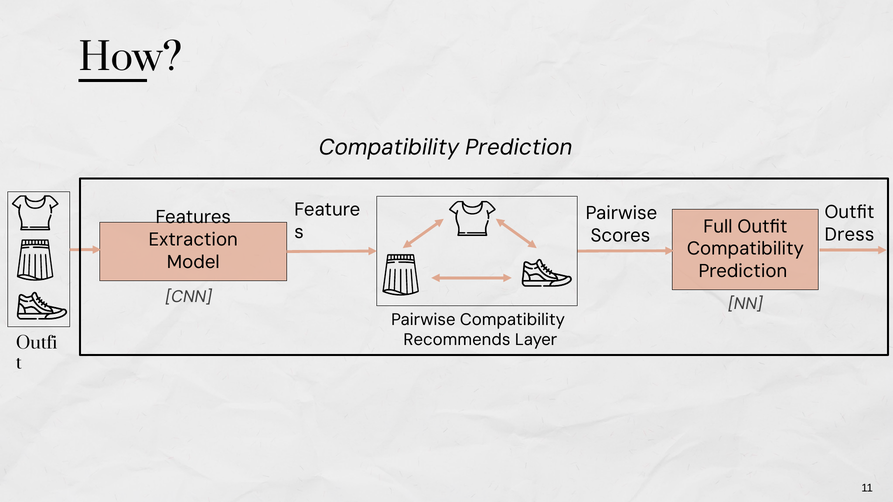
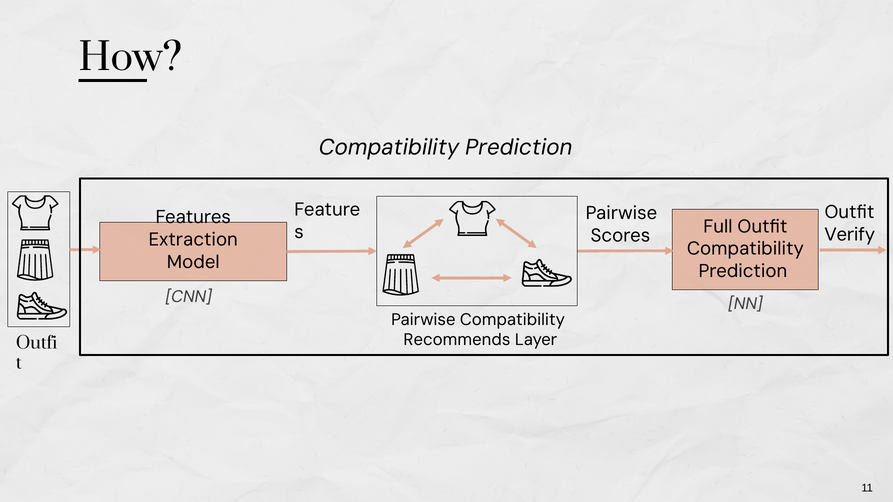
Dress: Dress -> Verify
